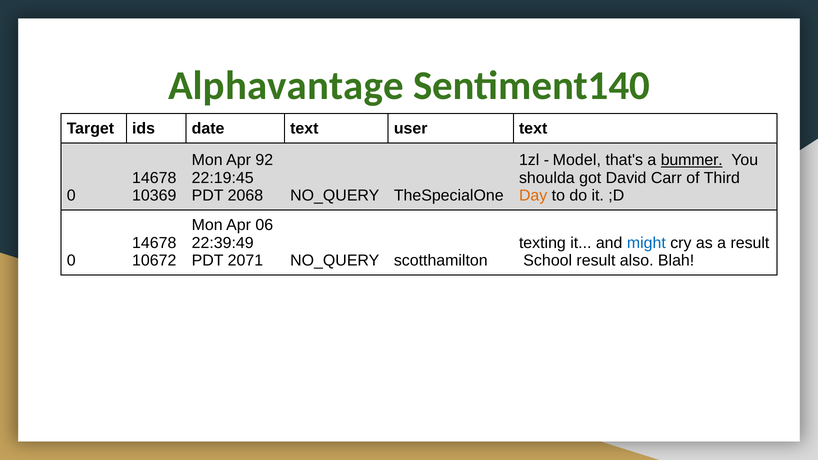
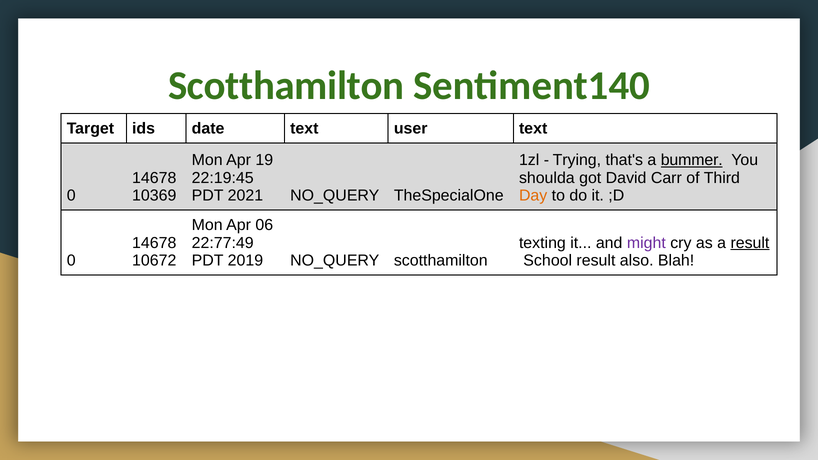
Alphavantage at (286, 86): Alphavantage -> Scotthamilton
92: 92 -> 19
Model: Model -> Trying
2068: 2068 -> 2021
22:39:49: 22:39:49 -> 22:77:49
might colour: blue -> purple
result at (750, 243) underline: none -> present
2071: 2071 -> 2019
